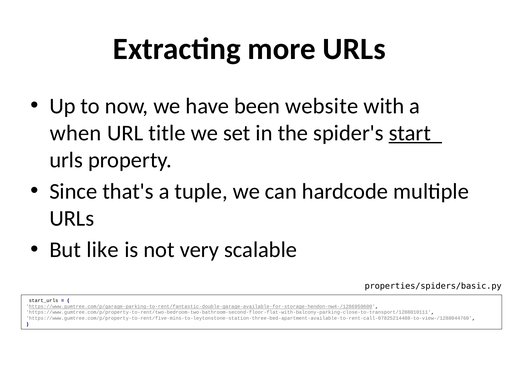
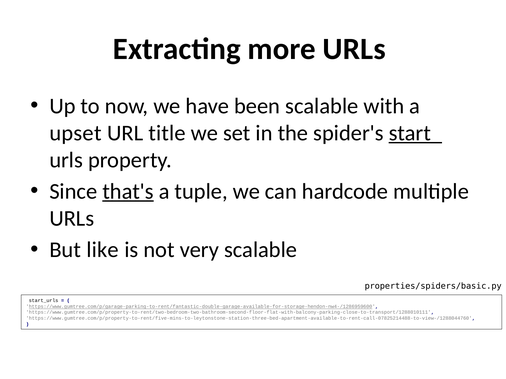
been website: website -> scalable
when: when -> upset
that's underline: none -> present
